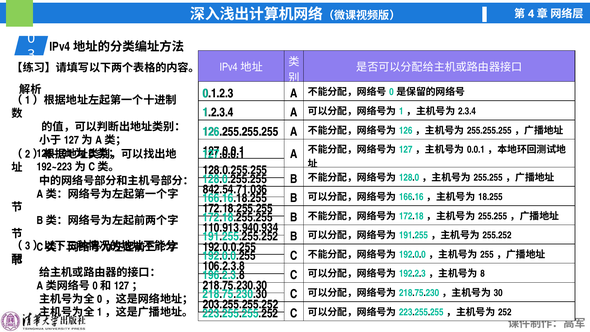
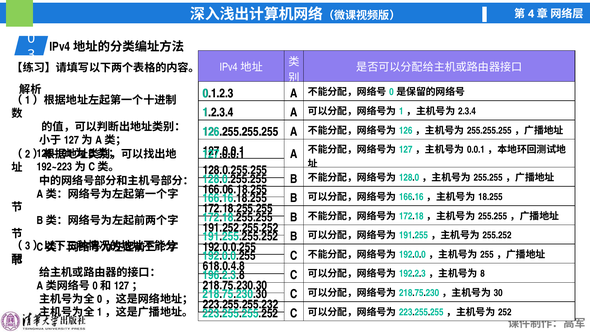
842.54.71.036: 842.54.71.036 -> 166.06.18.255
110.913.940.934: 110.913.940.934 -> 191.252.255.252
106.2.3.8: 106.2.3.8 -> 618.0.4.8
203.255.255.252: 203.255.255.252 -> 223.255.255.232
